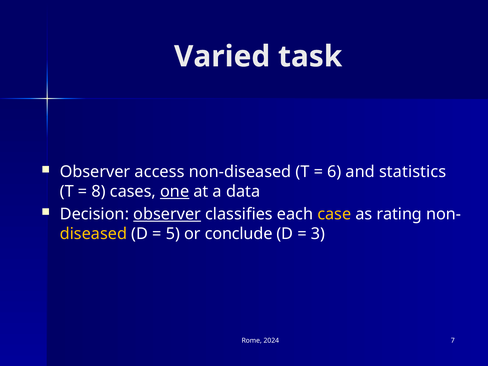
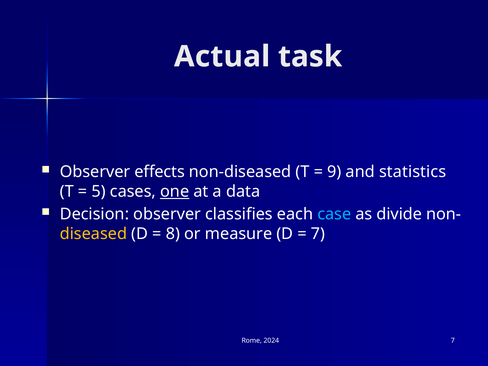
Varied: Varied -> Actual
access: access -> effects
6: 6 -> 9
8: 8 -> 5
observer at (167, 214) underline: present -> none
case colour: yellow -> light blue
rating: rating -> divide
5: 5 -> 8
conclude: conclude -> measure
3 at (318, 234): 3 -> 7
